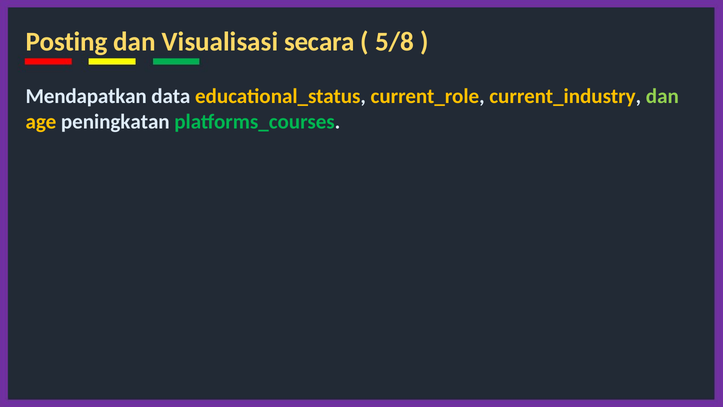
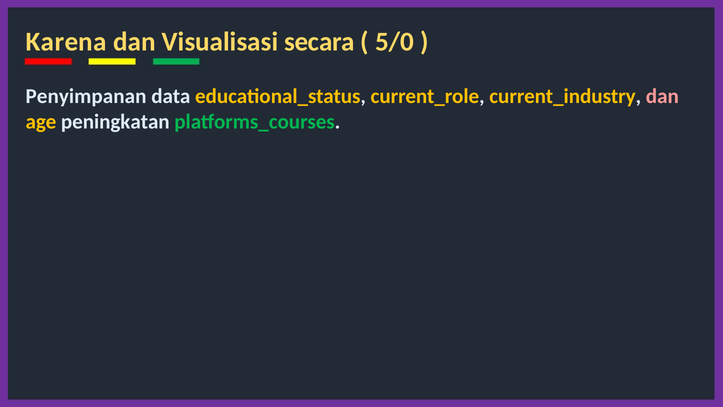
Posting: Posting -> Karena
5/8: 5/8 -> 5/0
Mendapatkan: Mendapatkan -> Penyimpanan
dan at (662, 96) colour: light green -> pink
